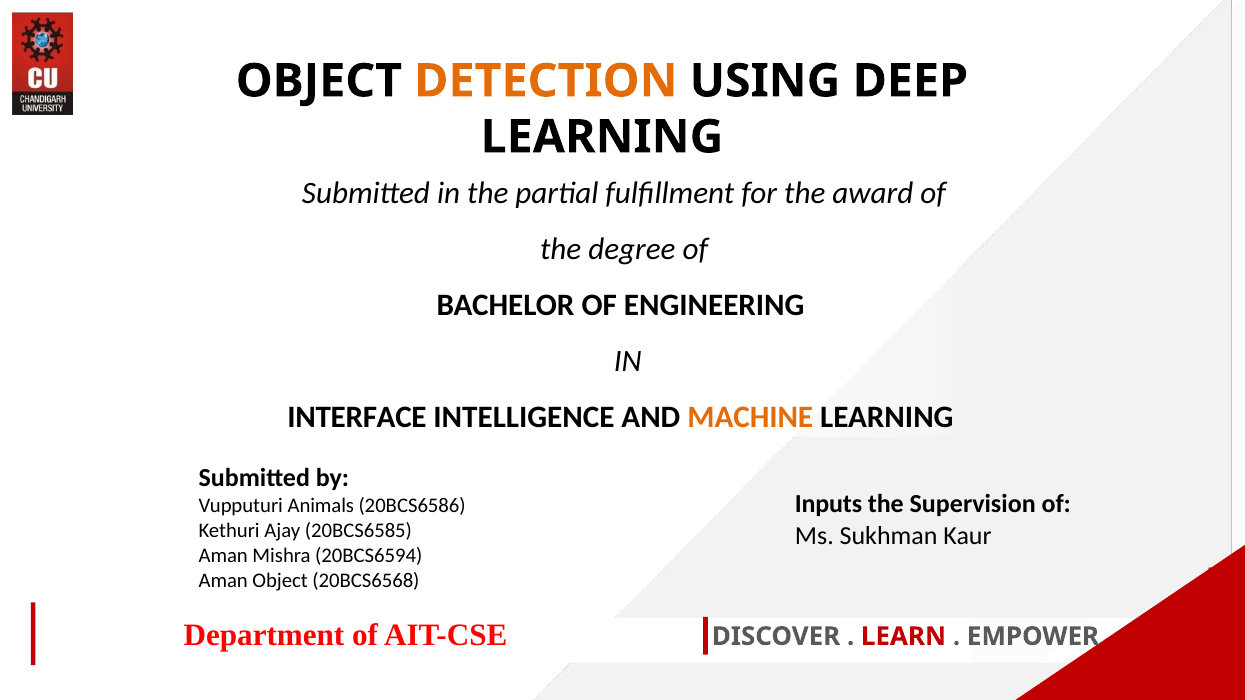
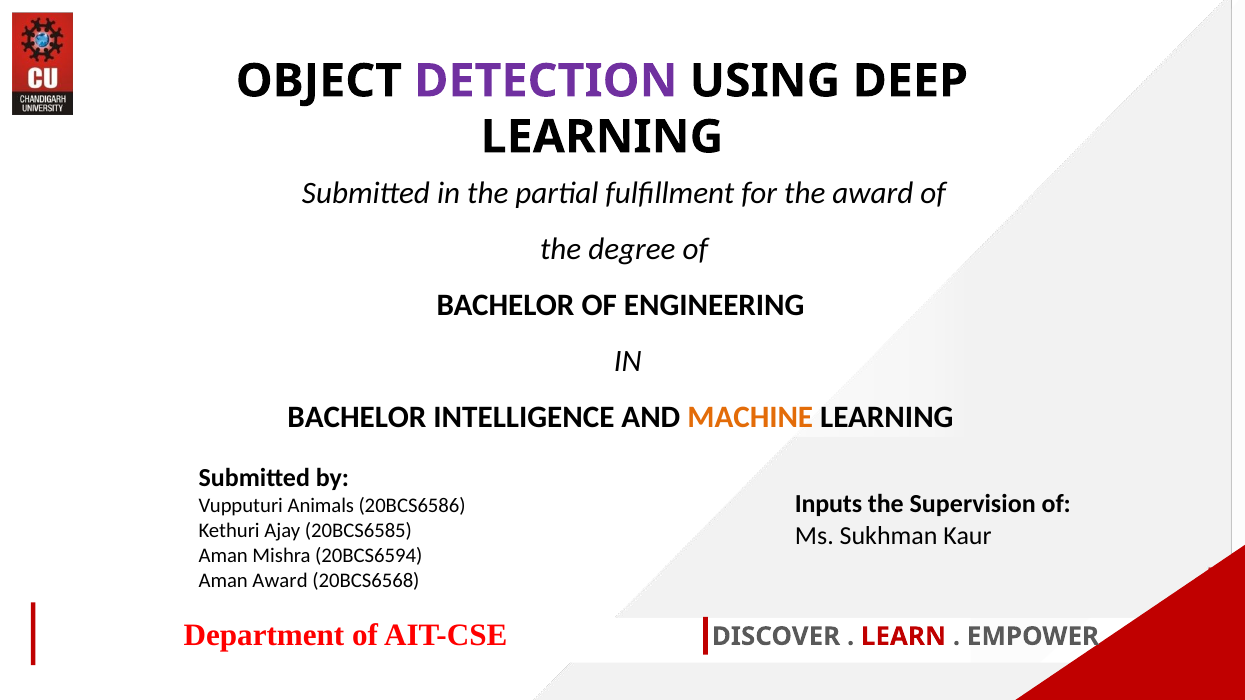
DETECTION colour: orange -> purple
INTERFACE at (357, 417): INTERFACE -> BACHELOR
Aman Object: Object -> Award
